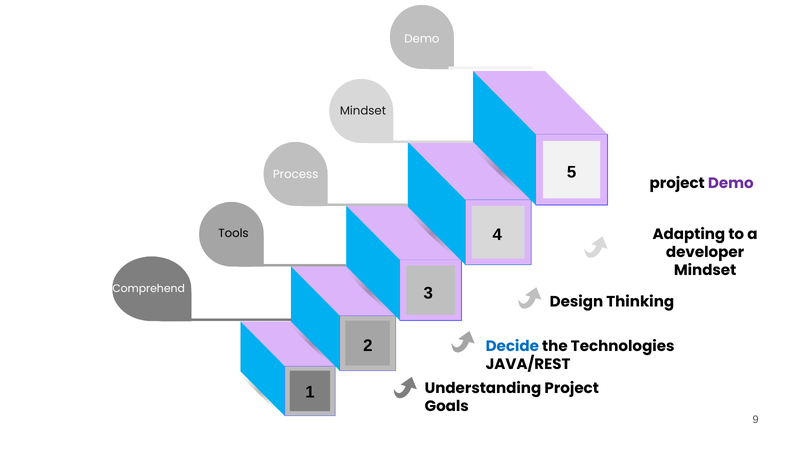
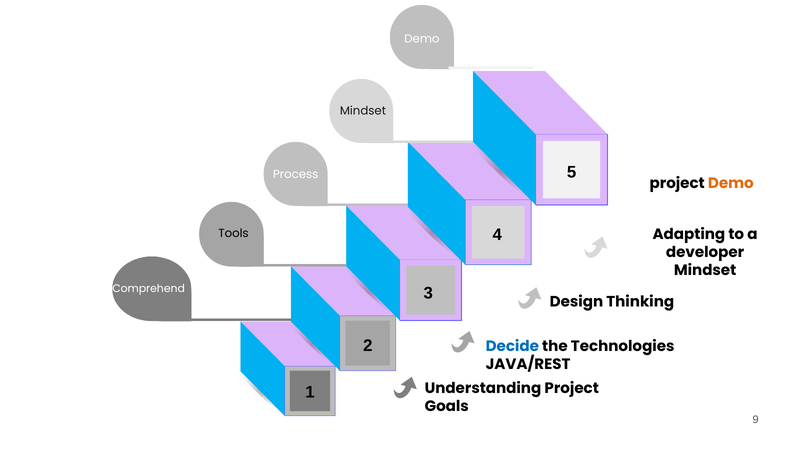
Demo at (731, 183) colour: purple -> orange
